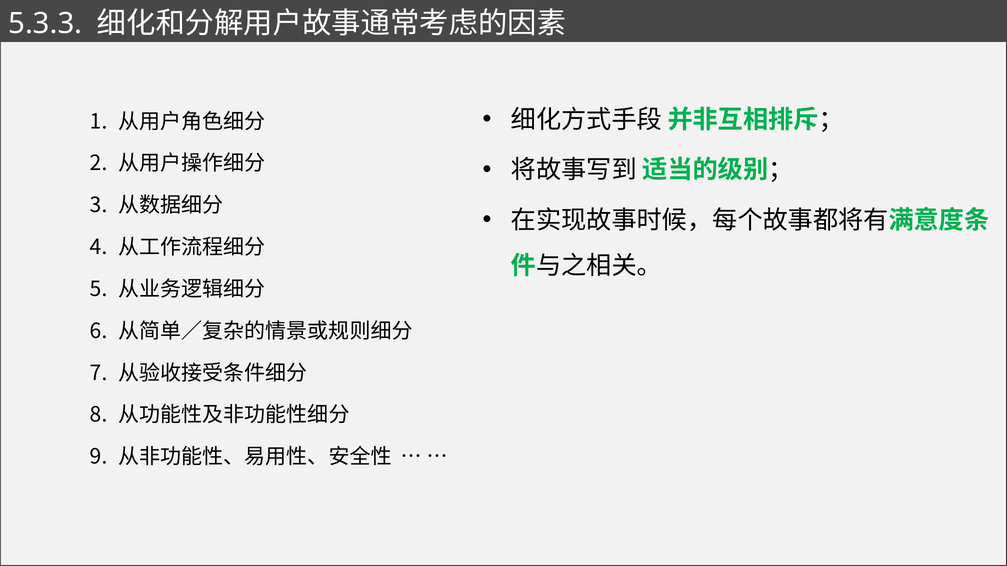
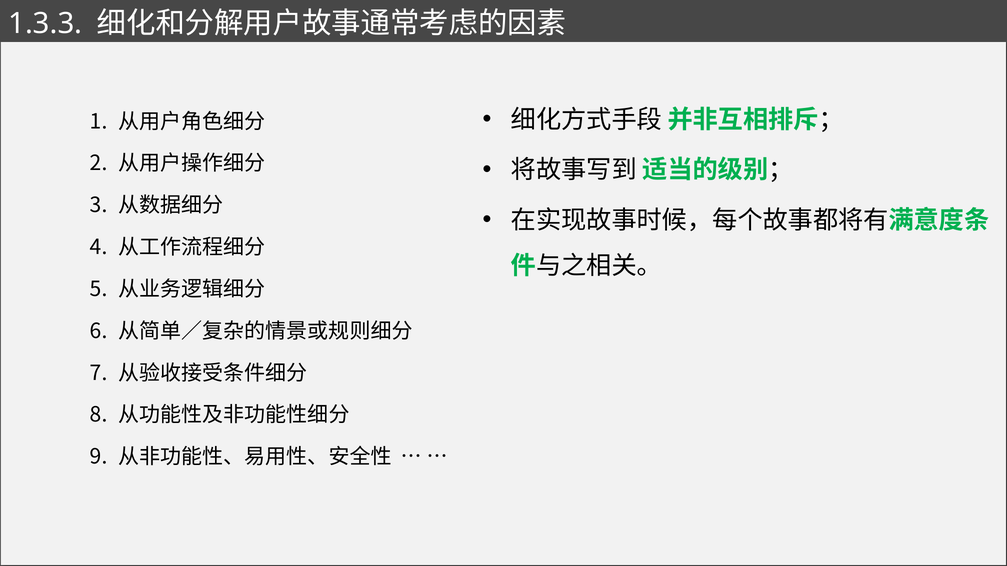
5.3.3: 5.3.3 -> 1.3.3
